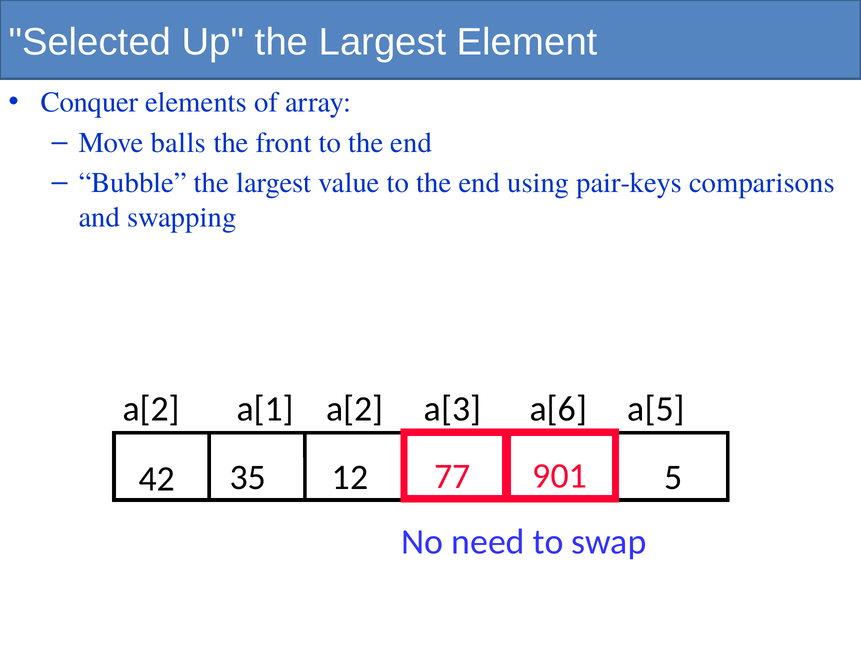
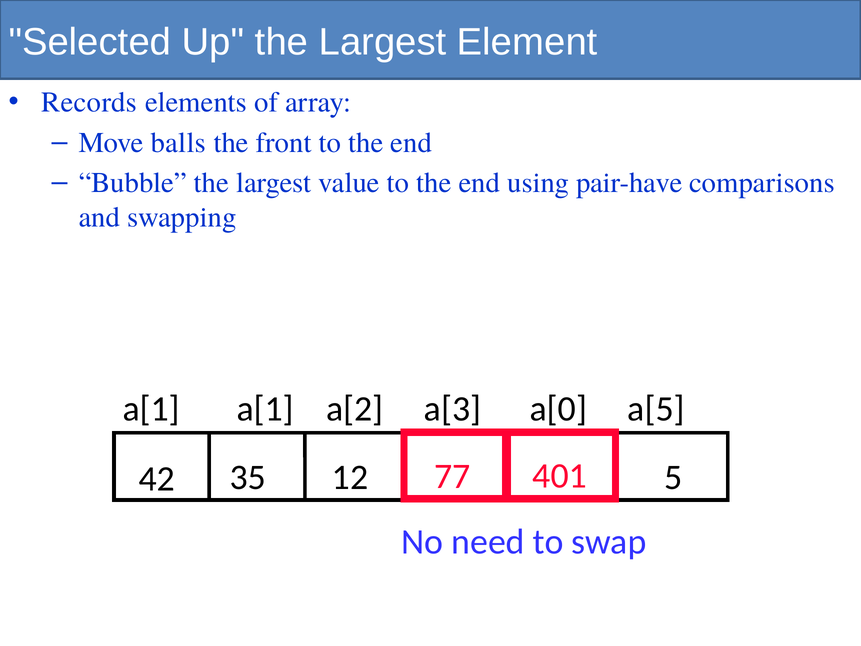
Conquer: Conquer -> Records
pair-keys: pair-keys -> pair-have
a[2 at (151, 409): a[2 -> a[1
a[6: a[6 -> a[0
901: 901 -> 401
